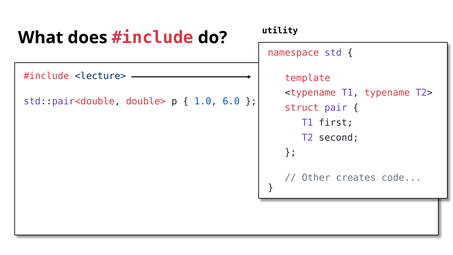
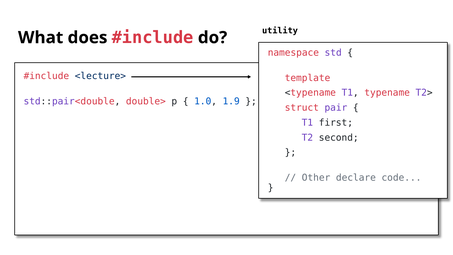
6.0: 6.0 -> 1.9
creates: creates -> declare
